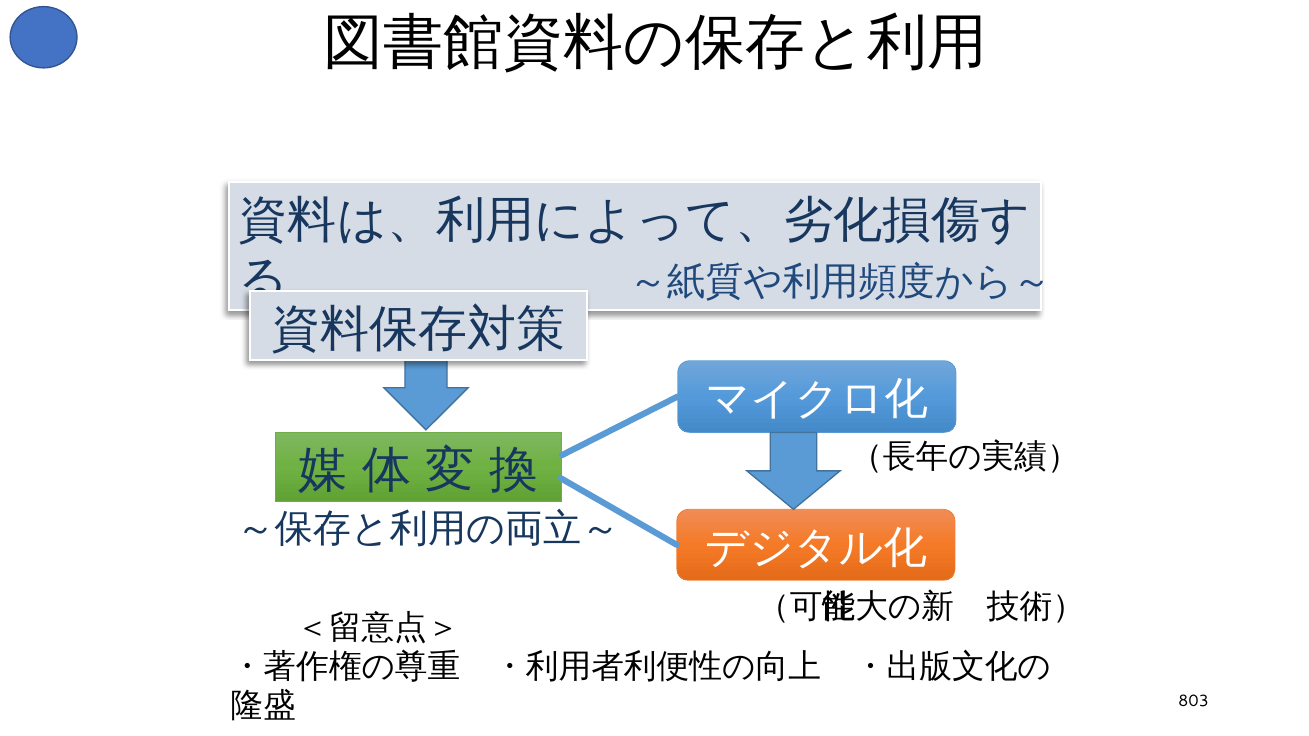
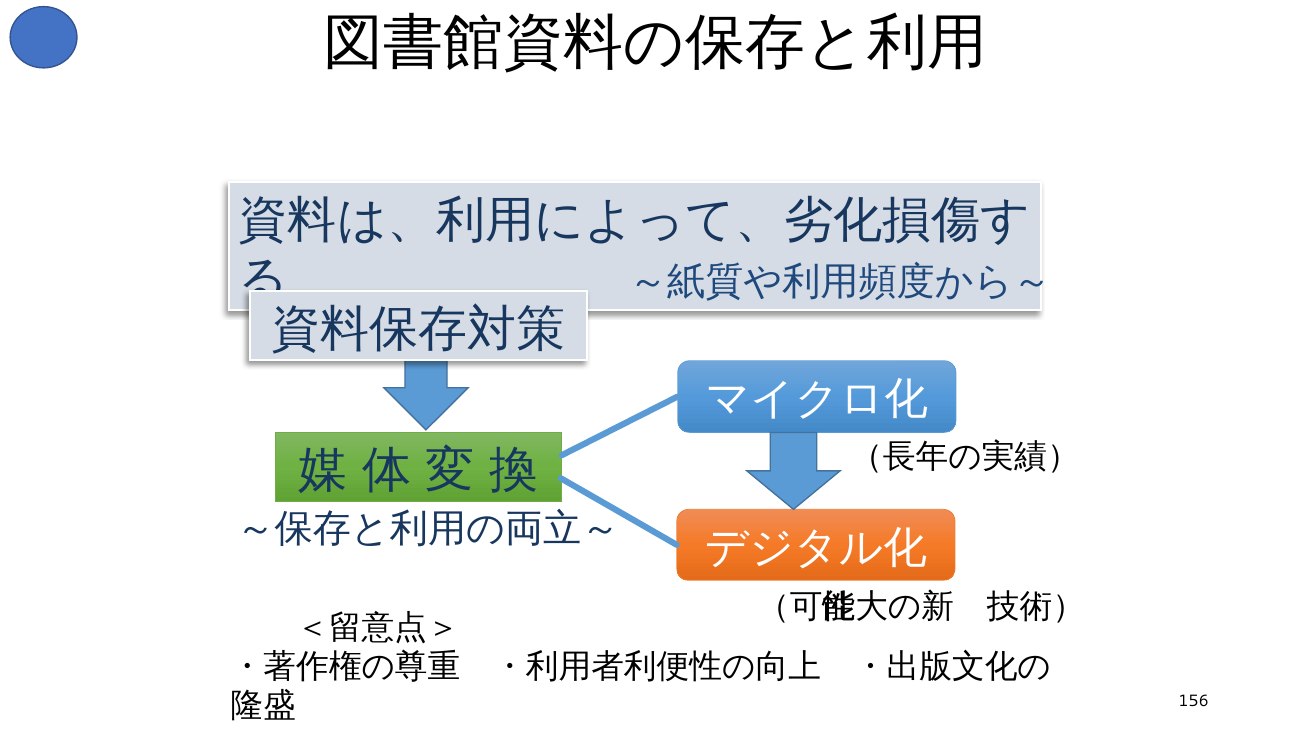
803: 803 -> 156
